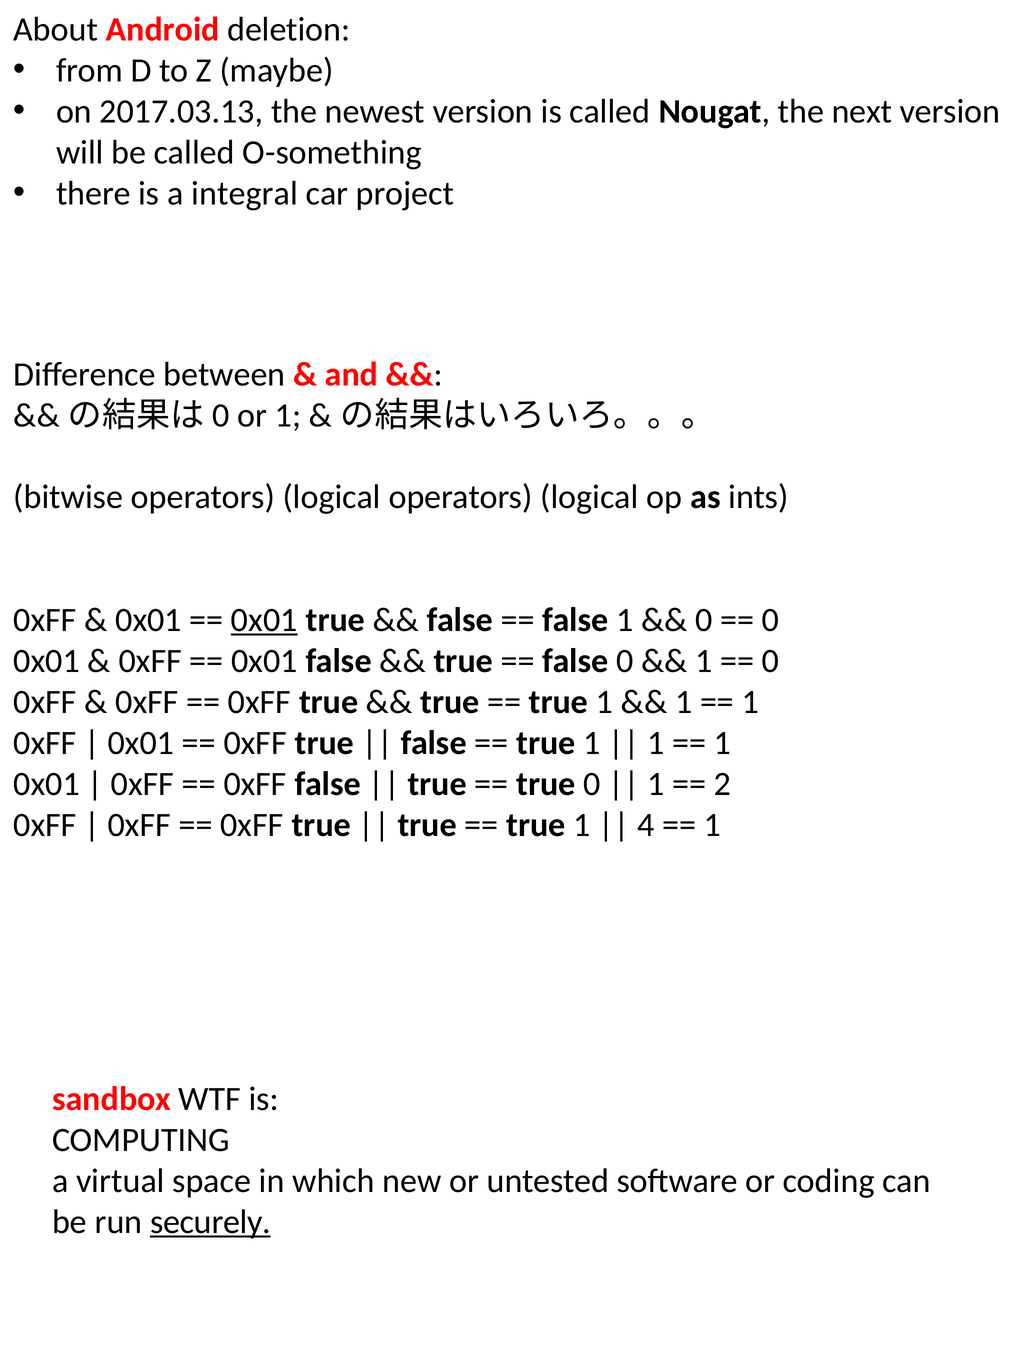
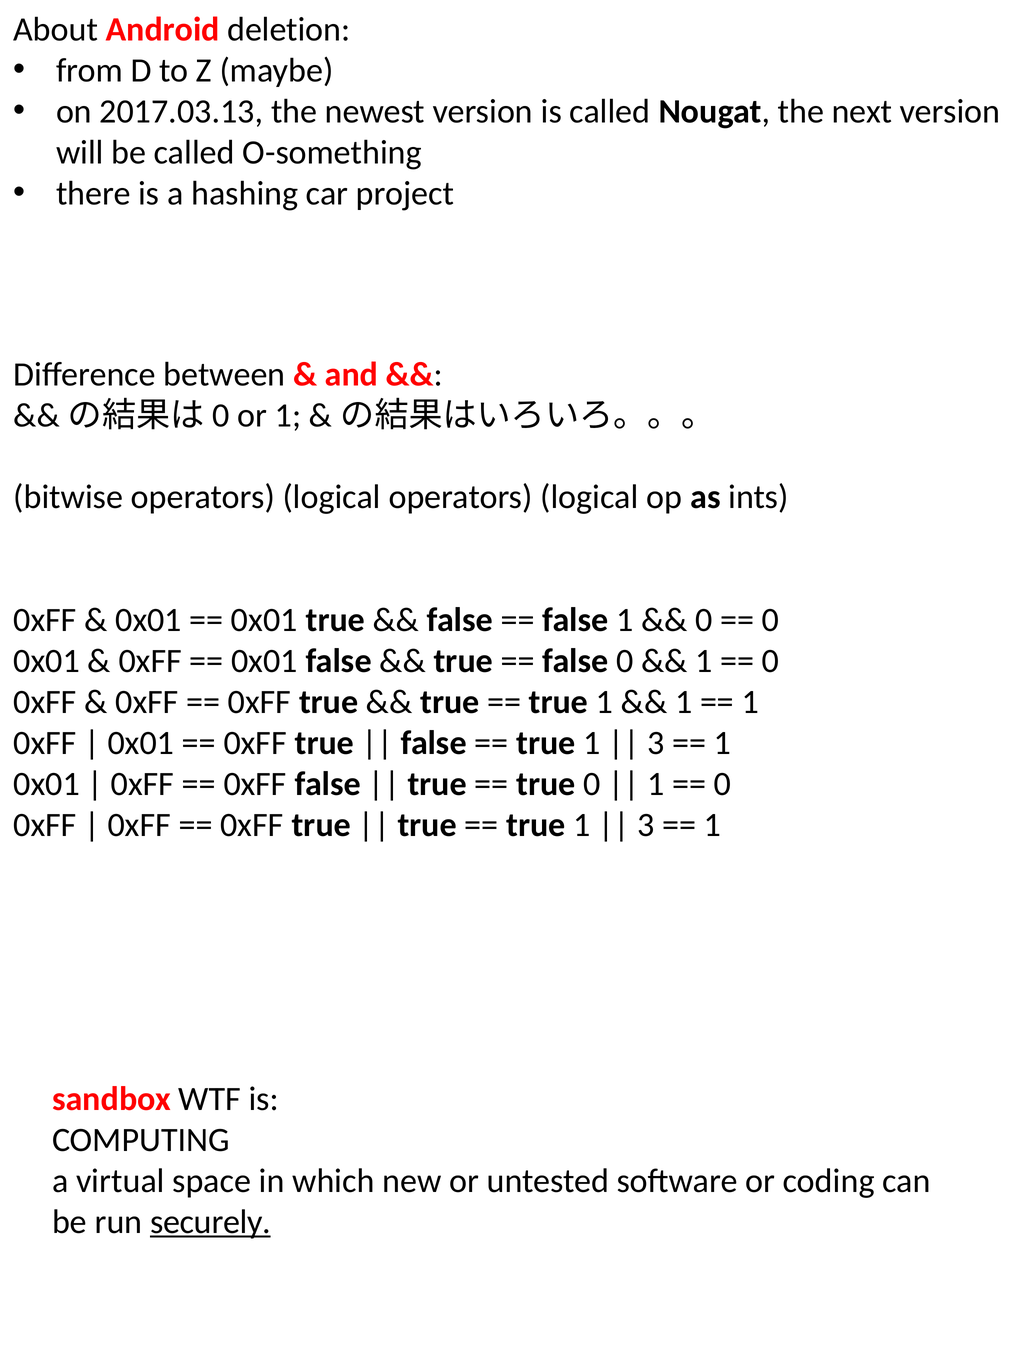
integral: integral -> hashing
0x01 at (264, 620) underline: present -> none
1 at (656, 742): 1 -> 3
2 at (722, 783): 2 -> 0
4 at (646, 824): 4 -> 3
